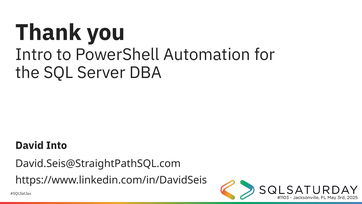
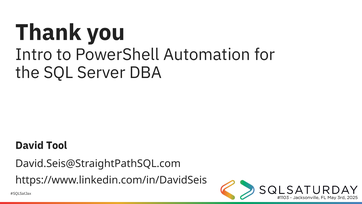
Into: Into -> Tool
